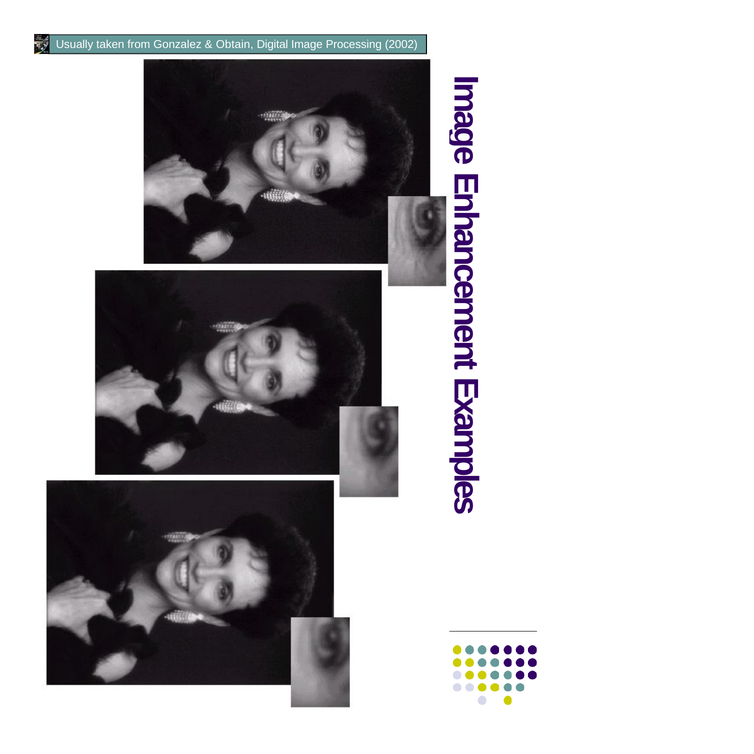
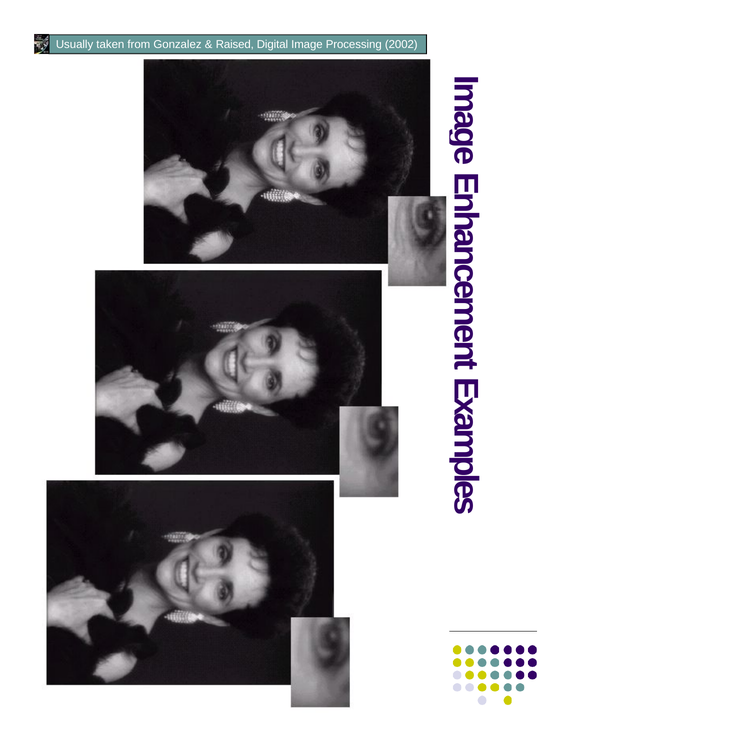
Obtain: Obtain -> Raised
